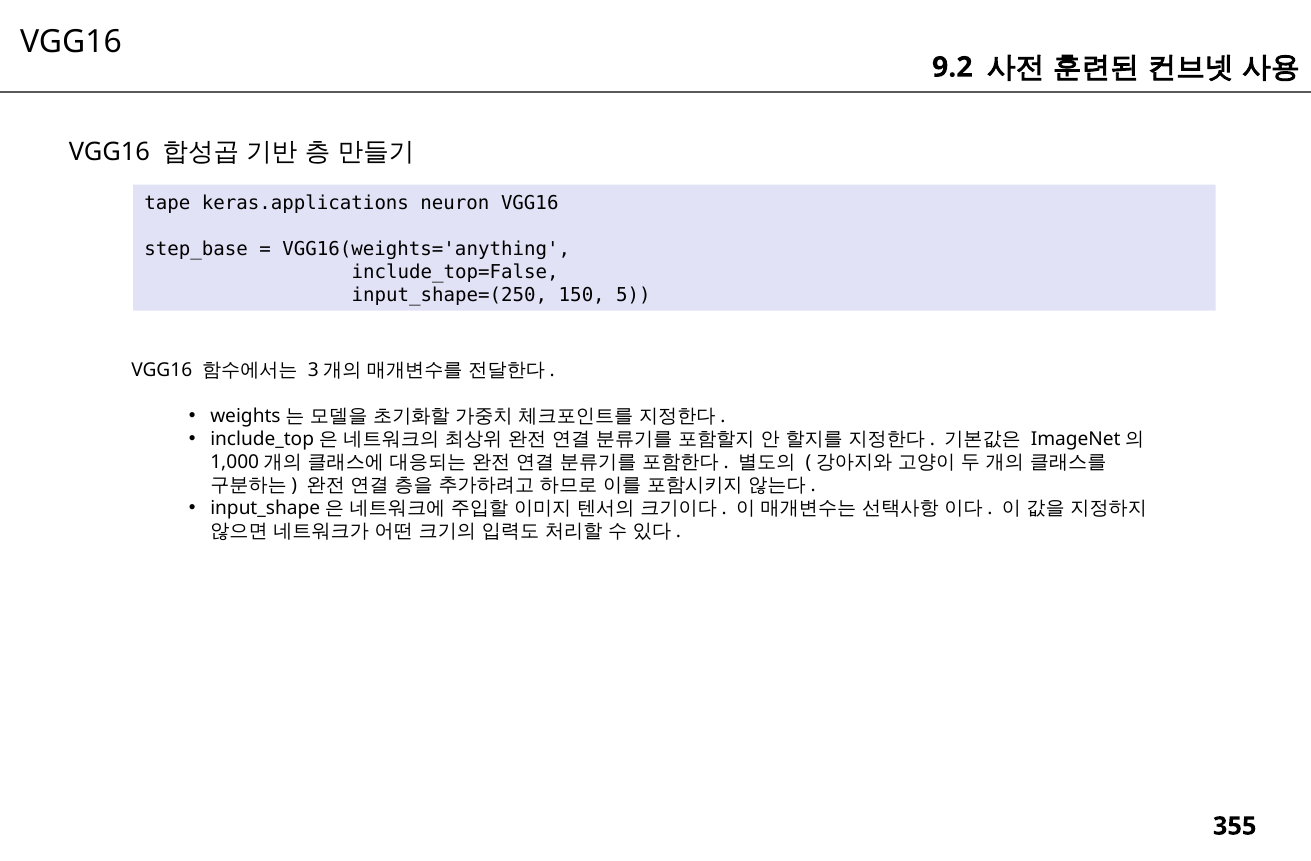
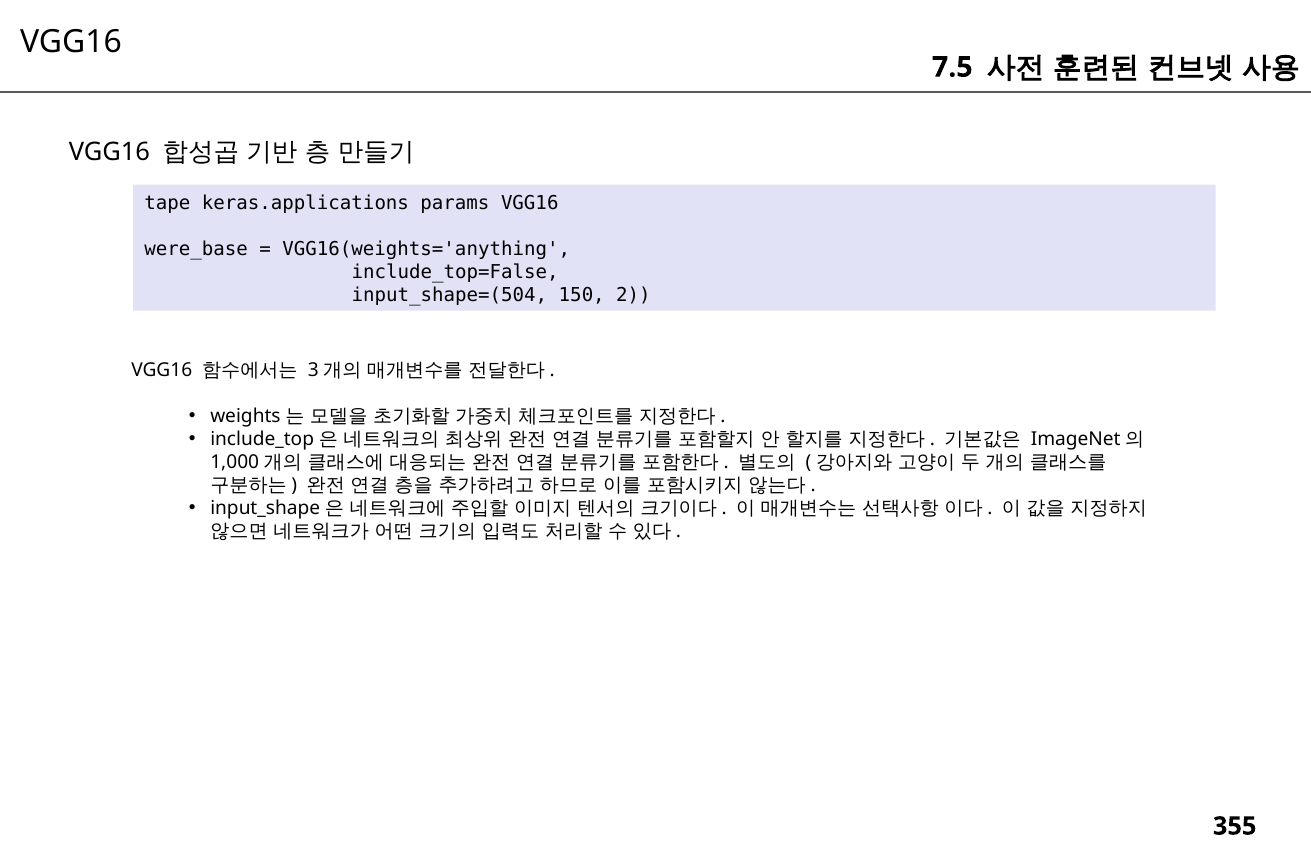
9.2: 9.2 -> 7.5
neuron: neuron -> params
step_base: step_base -> were_base
input_shape=(250: input_shape=(250 -> input_shape=(504
5: 5 -> 2
